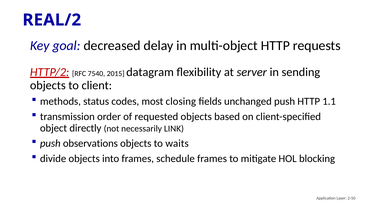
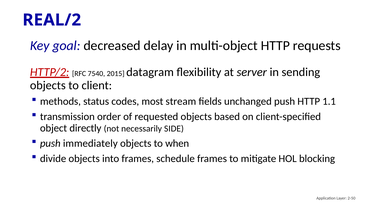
closing: closing -> stream
LINK: LINK -> SIDE
observations: observations -> immediately
waits: waits -> when
